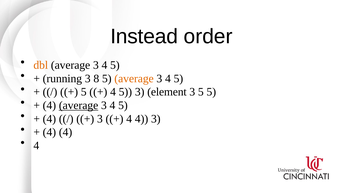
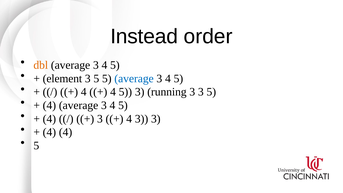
running: running -> element
8 at (96, 79): 8 -> 5
average at (134, 79) colour: orange -> blue
5 at (84, 92): 5 -> 4
element: element -> running
5 at (201, 92): 5 -> 3
average at (79, 105) underline: present -> none
4 at (142, 119): 4 -> 3
4 at (36, 146): 4 -> 5
